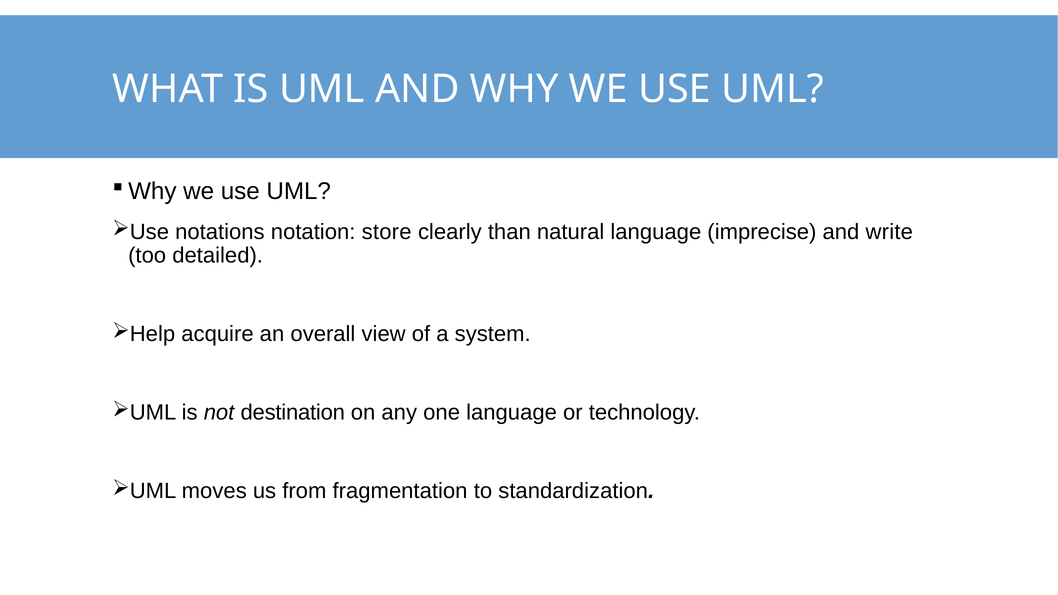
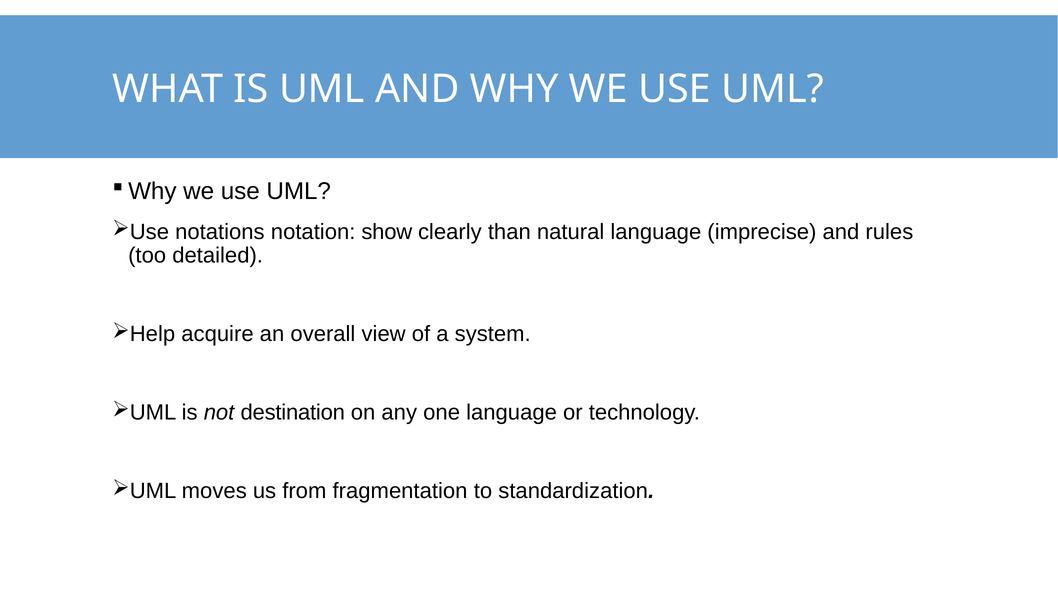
store: store -> show
write: write -> rules
